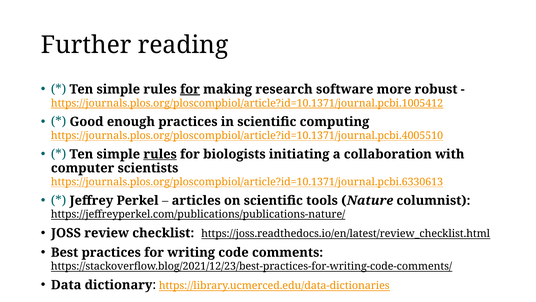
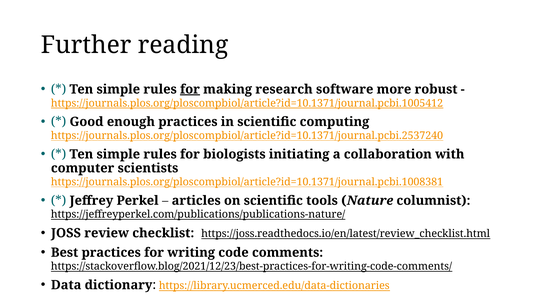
https://journals.plos.org/ploscompbiol/article?id=10.1371/journal.pcbi.4005510: https://journals.plos.org/ploscompbiol/article?id=10.1371/journal.pcbi.4005510 -> https://journals.plos.org/ploscompbiol/article?id=10.1371/journal.pcbi.2537240
rules at (160, 154) underline: present -> none
https://journals.plos.org/ploscompbiol/article?id=10.1371/journal.pcbi.6330613: https://journals.plos.org/ploscompbiol/article?id=10.1371/journal.pcbi.6330613 -> https://journals.plos.org/ploscompbiol/article?id=10.1371/journal.pcbi.1008381
